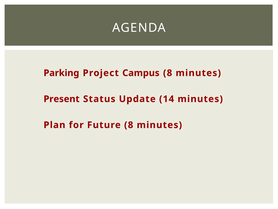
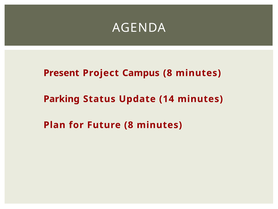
Parking: Parking -> Present
Present: Present -> Parking
